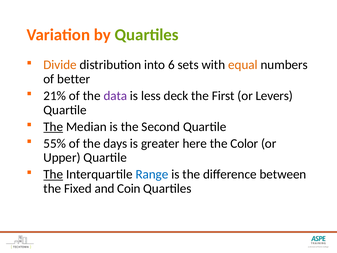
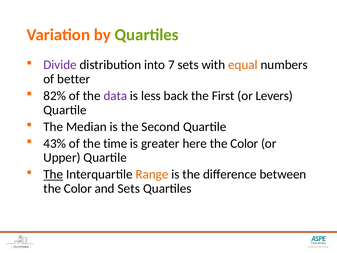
Divide colour: orange -> purple
6: 6 -> 7
21%: 21% -> 82%
deck: deck -> back
The at (53, 127) underline: present -> none
55%: 55% -> 43%
days: days -> time
Range colour: blue -> orange
Fixed at (78, 188): Fixed -> Color
and Coin: Coin -> Sets
